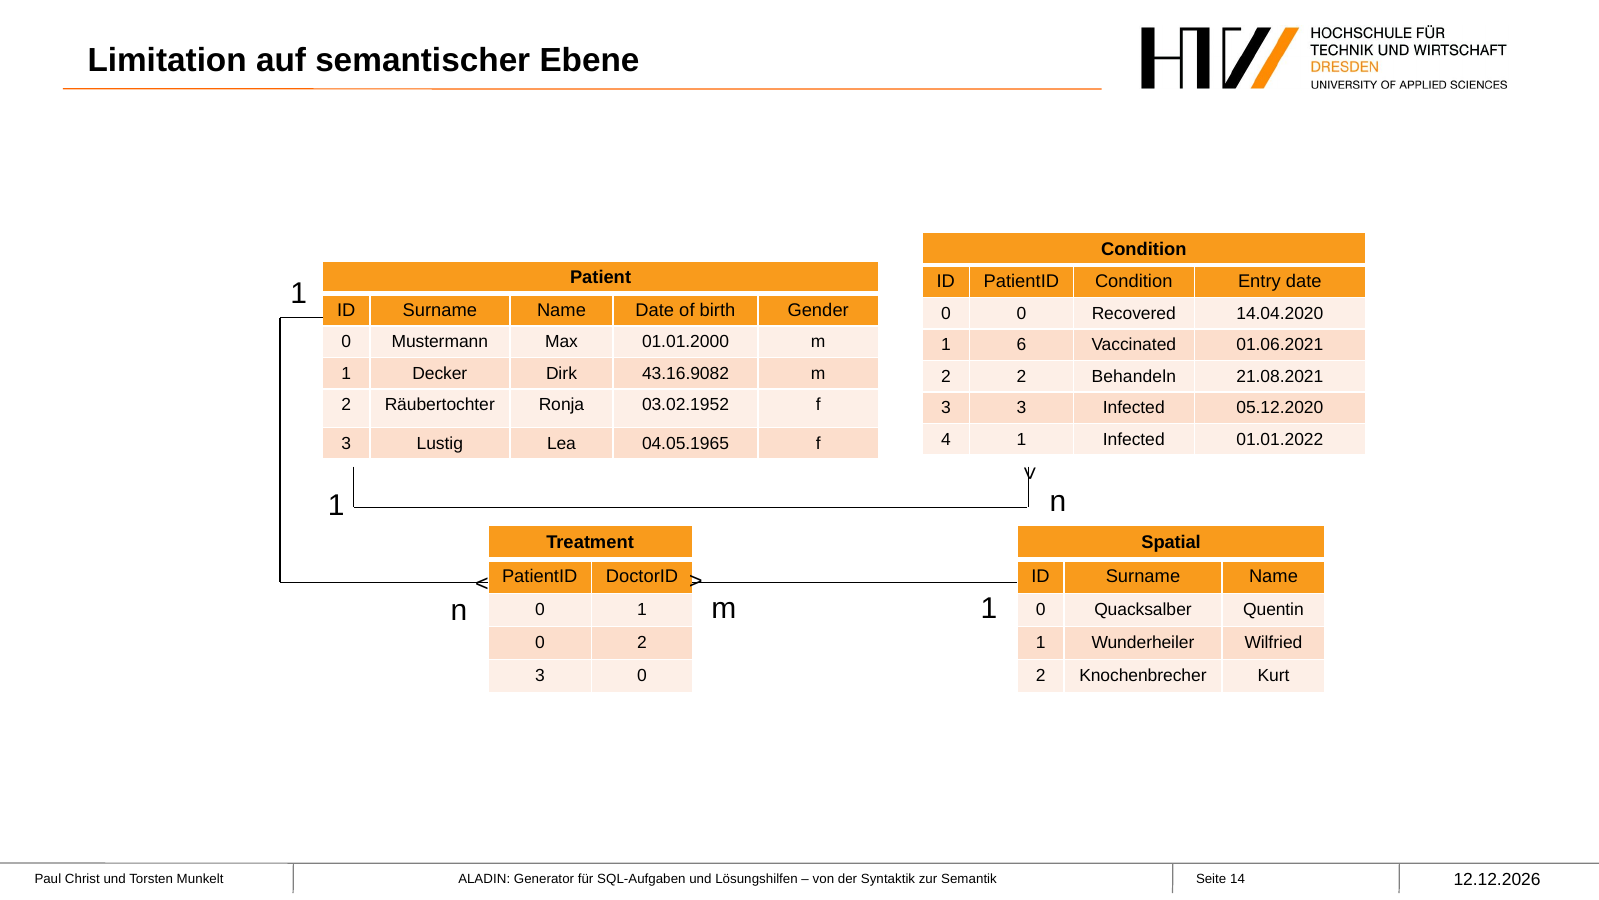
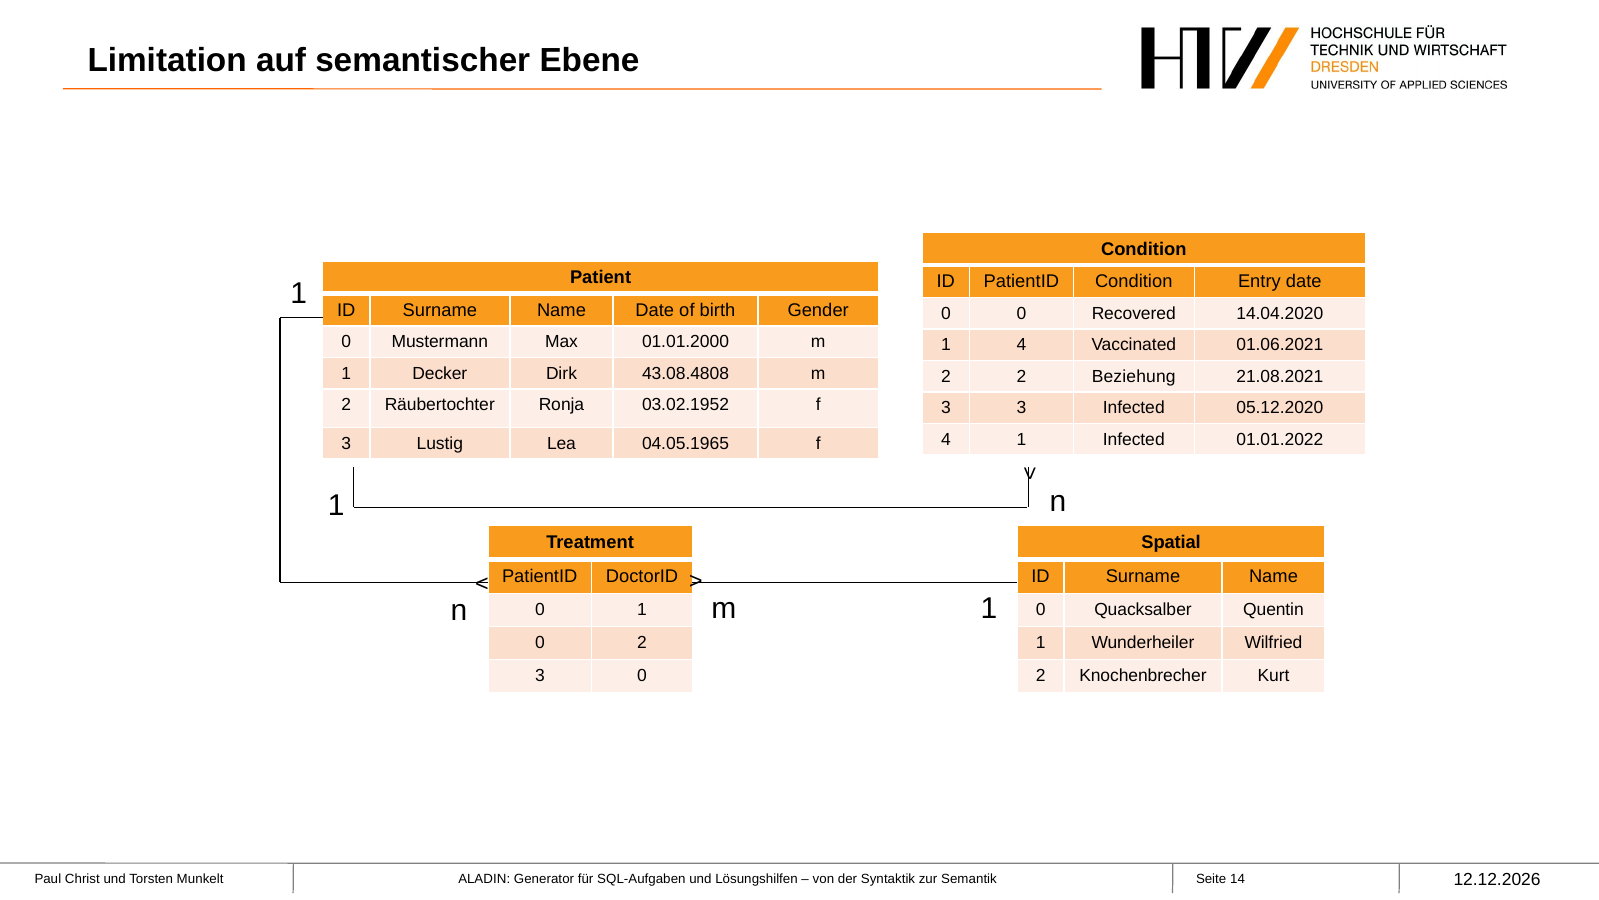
1 6: 6 -> 4
43.16.9082: 43.16.9082 -> 43.08.4808
Behandeln: Behandeln -> Beziehung
